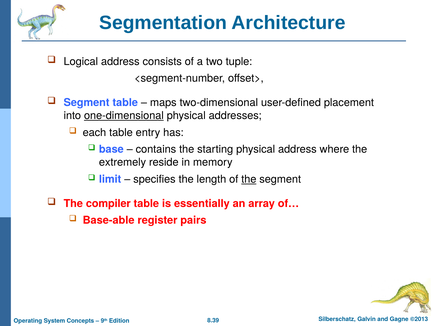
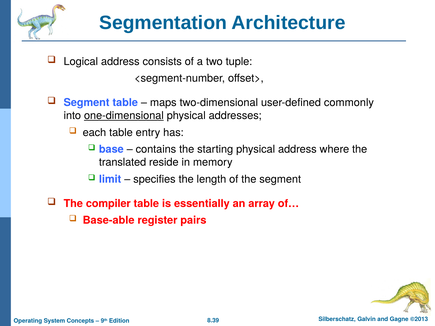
placement: placement -> commonly
extremely: extremely -> translated
the at (249, 179) underline: present -> none
